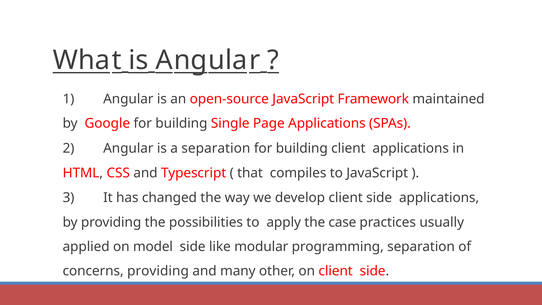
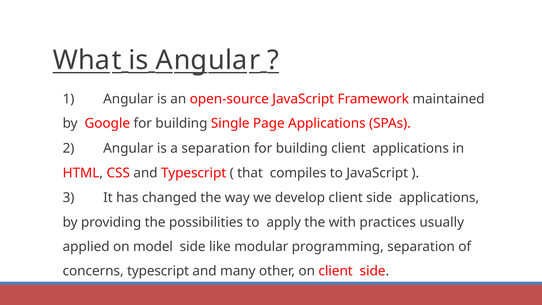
case: case -> with
concerns providing: providing -> typescript
